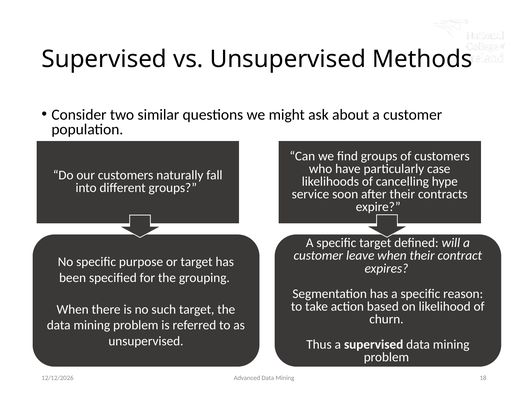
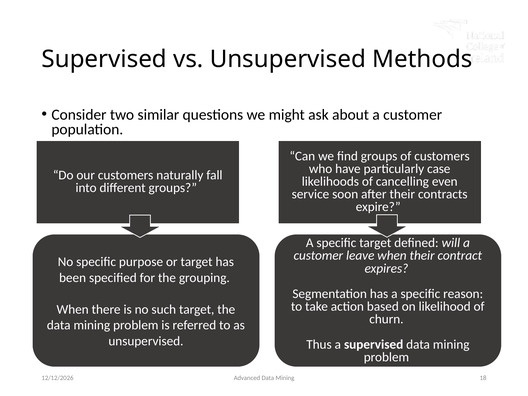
hype: hype -> even
